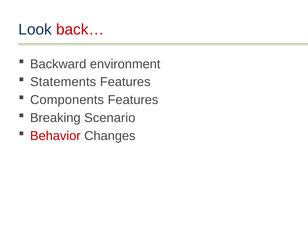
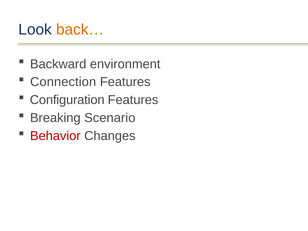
back… colour: red -> orange
Statements: Statements -> Connection
Components: Components -> Configuration
